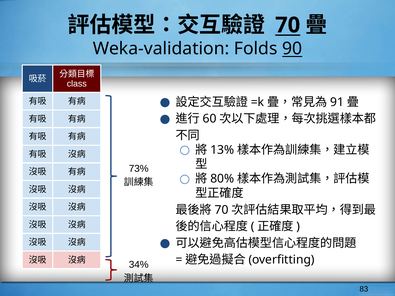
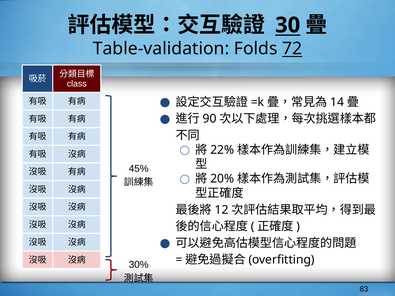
70 at (288, 25): 70 -> 30
Weka-validation: Weka-validation -> Table-validation
90: 90 -> 72
91: 91 -> 14
60: 60 -> 90
13%: 13% -> 22%
73%: 73% -> 45%
80%: 80% -> 20%
70 at (222, 210): 70 -> 12
34%: 34% -> 30%
